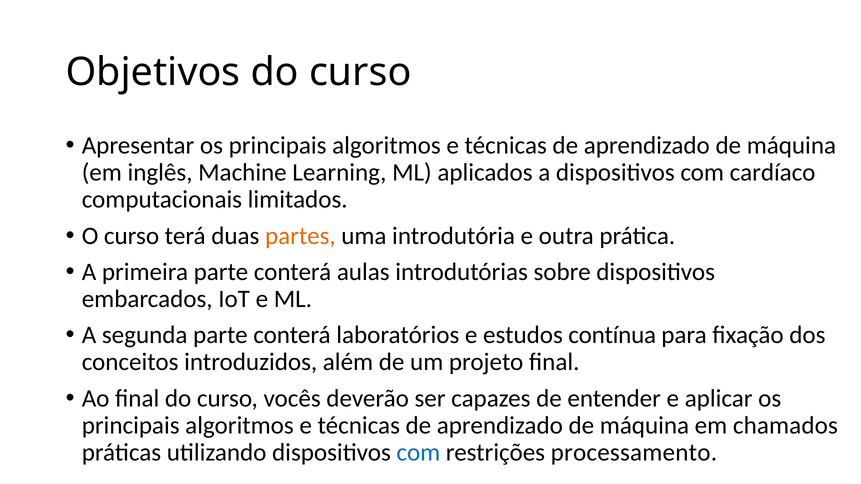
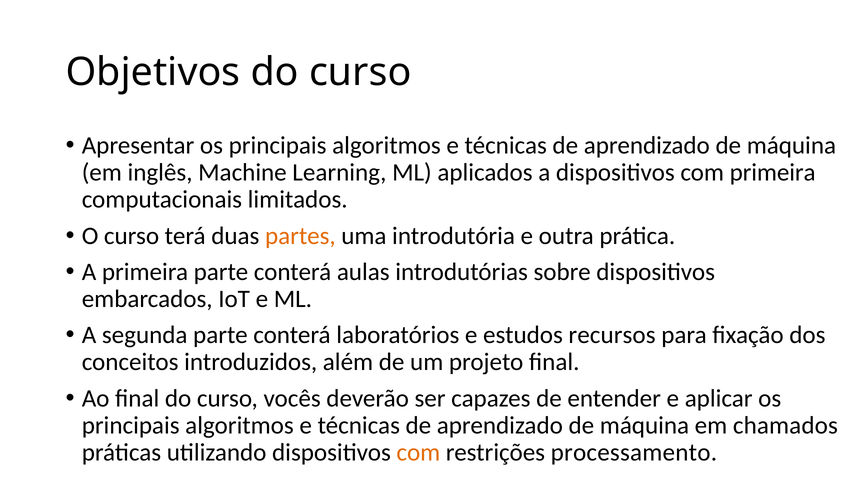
com cardíaco: cardíaco -> primeira
contínua: contínua -> recursos
com at (418, 453) colour: blue -> orange
